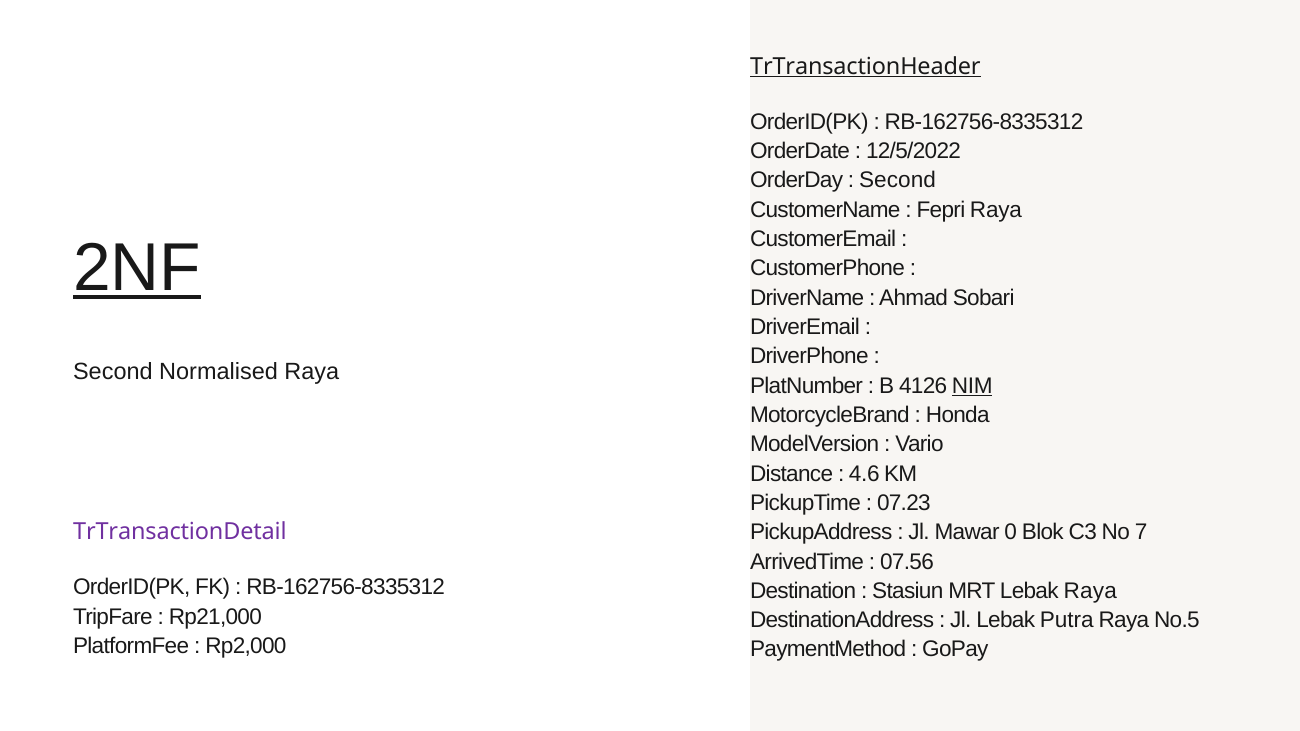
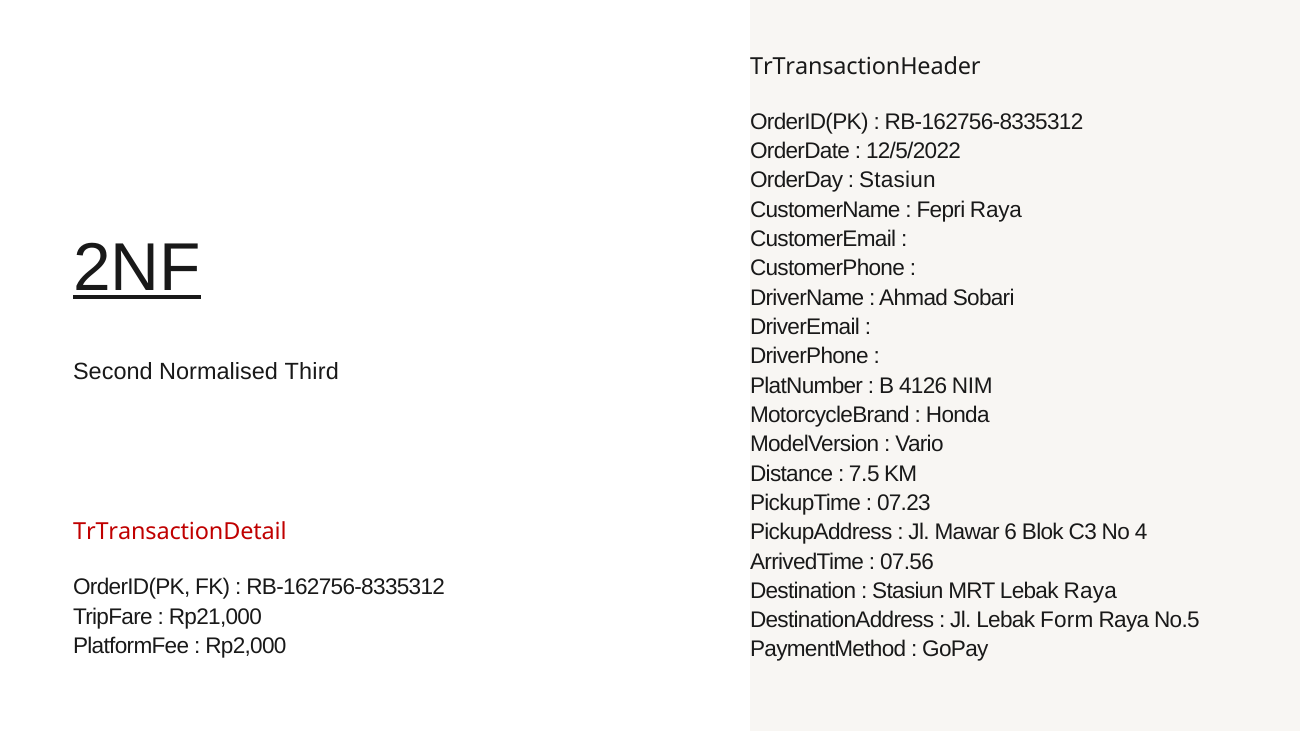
TrTransactionHeader underline: present -> none
Second at (898, 181): Second -> Stasiun
Normalised Raya: Raya -> Third
NIM underline: present -> none
4.6: 4.6 -> 7.5
0: 0 -> 6
7: 7 -> 4
TrTransactionDetail colour: purple -> red
Putra: Putra -> Form
